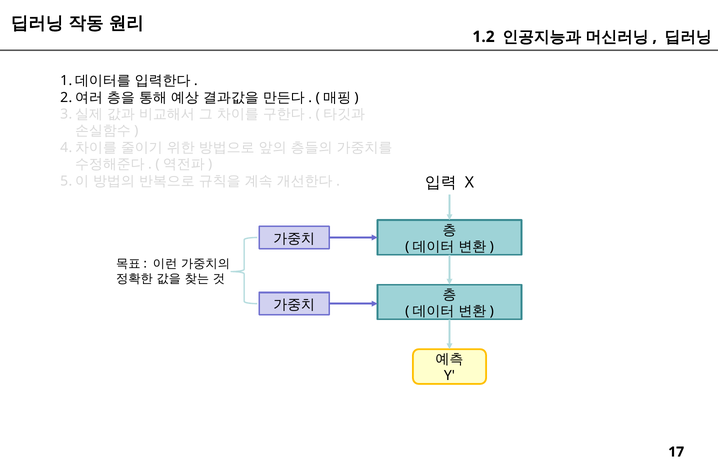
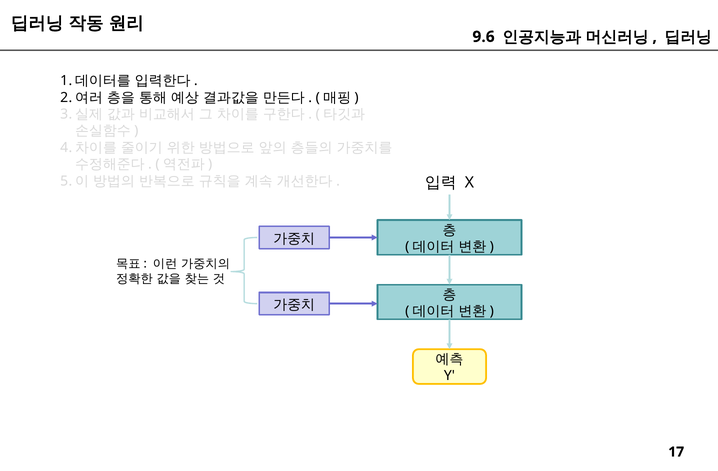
1.2: 1.2 -> 9.6
